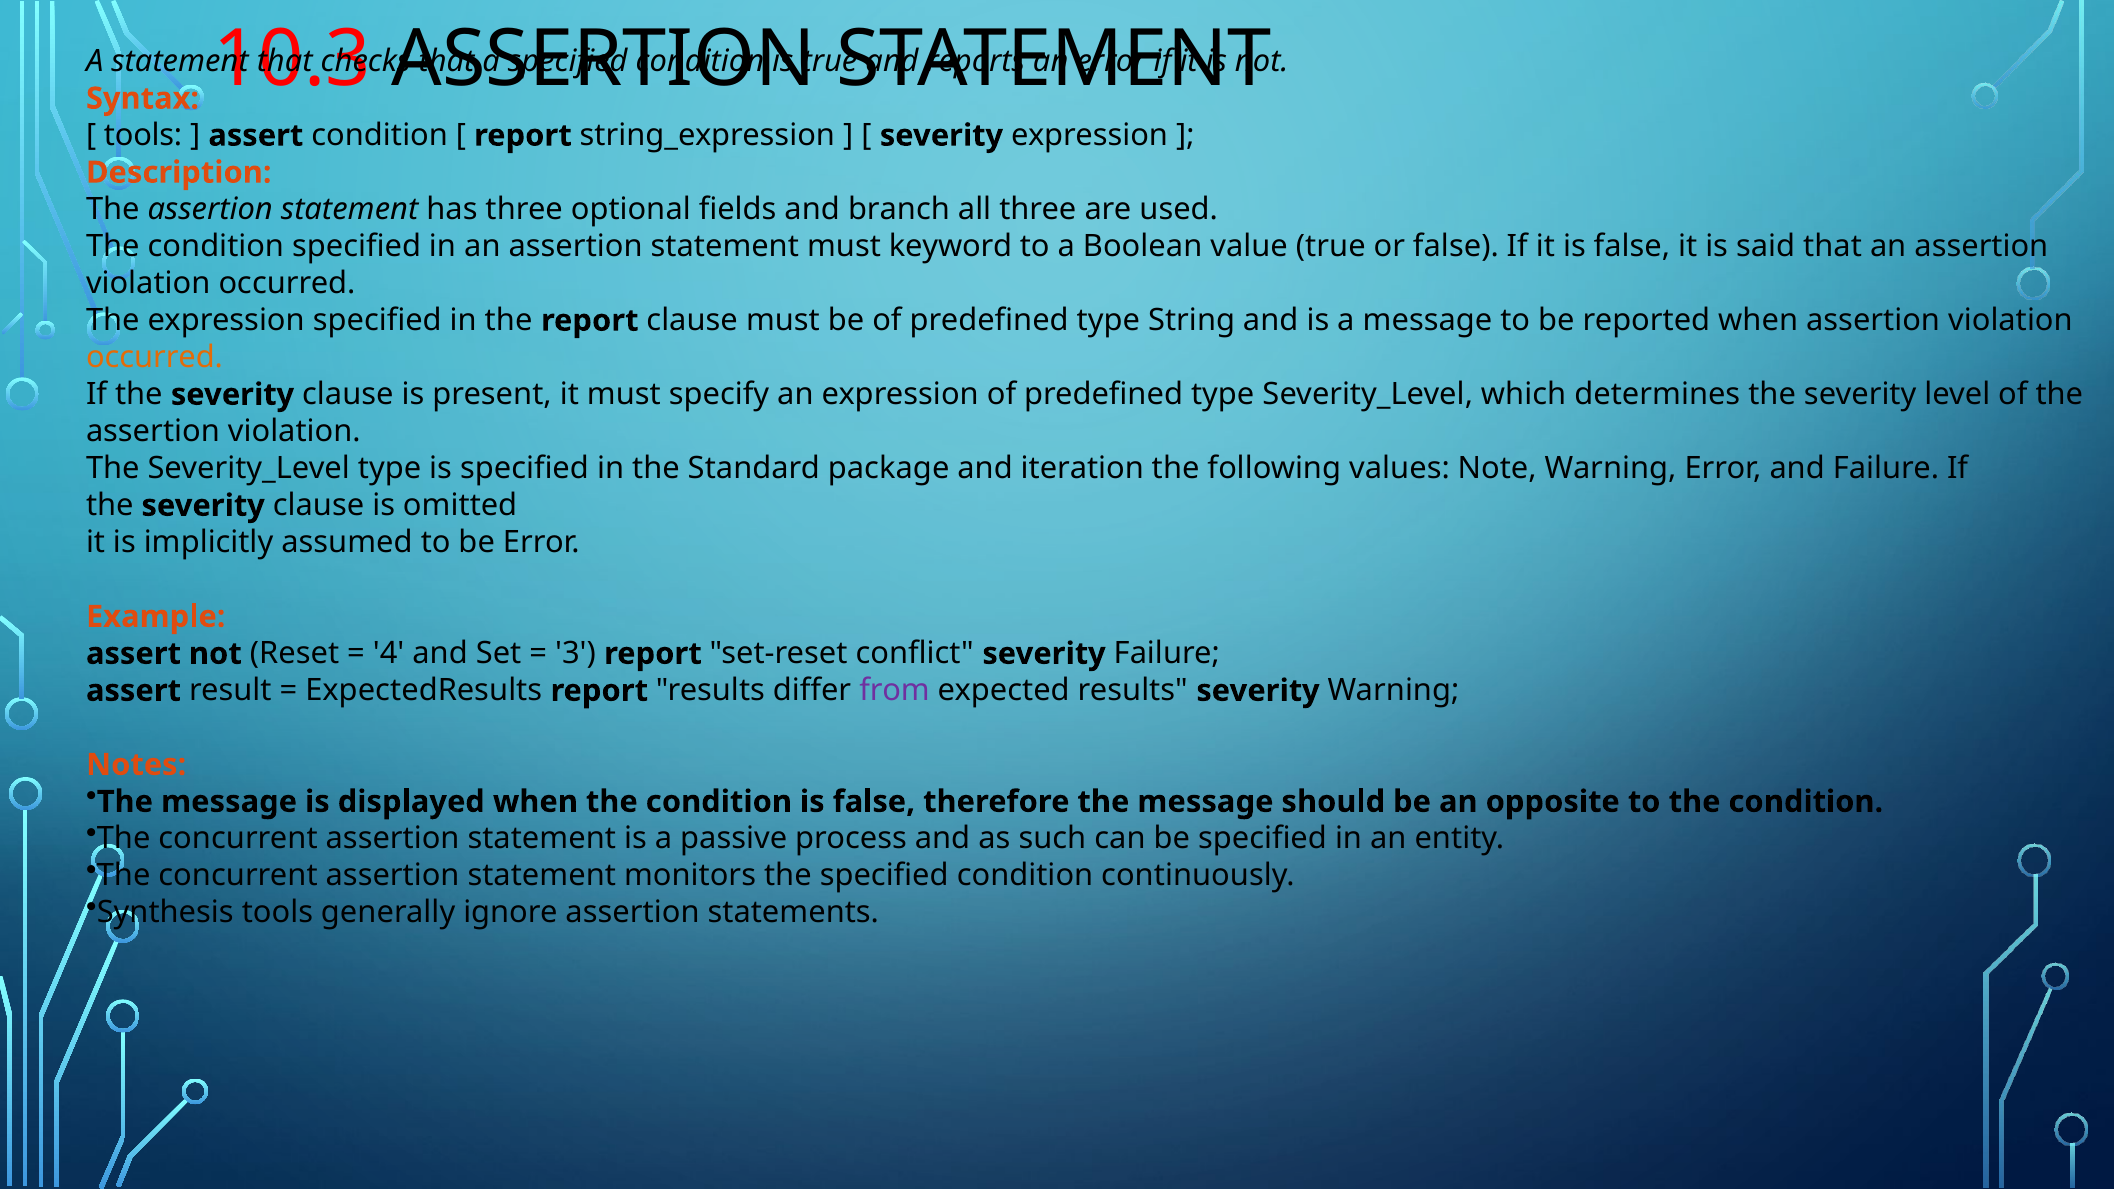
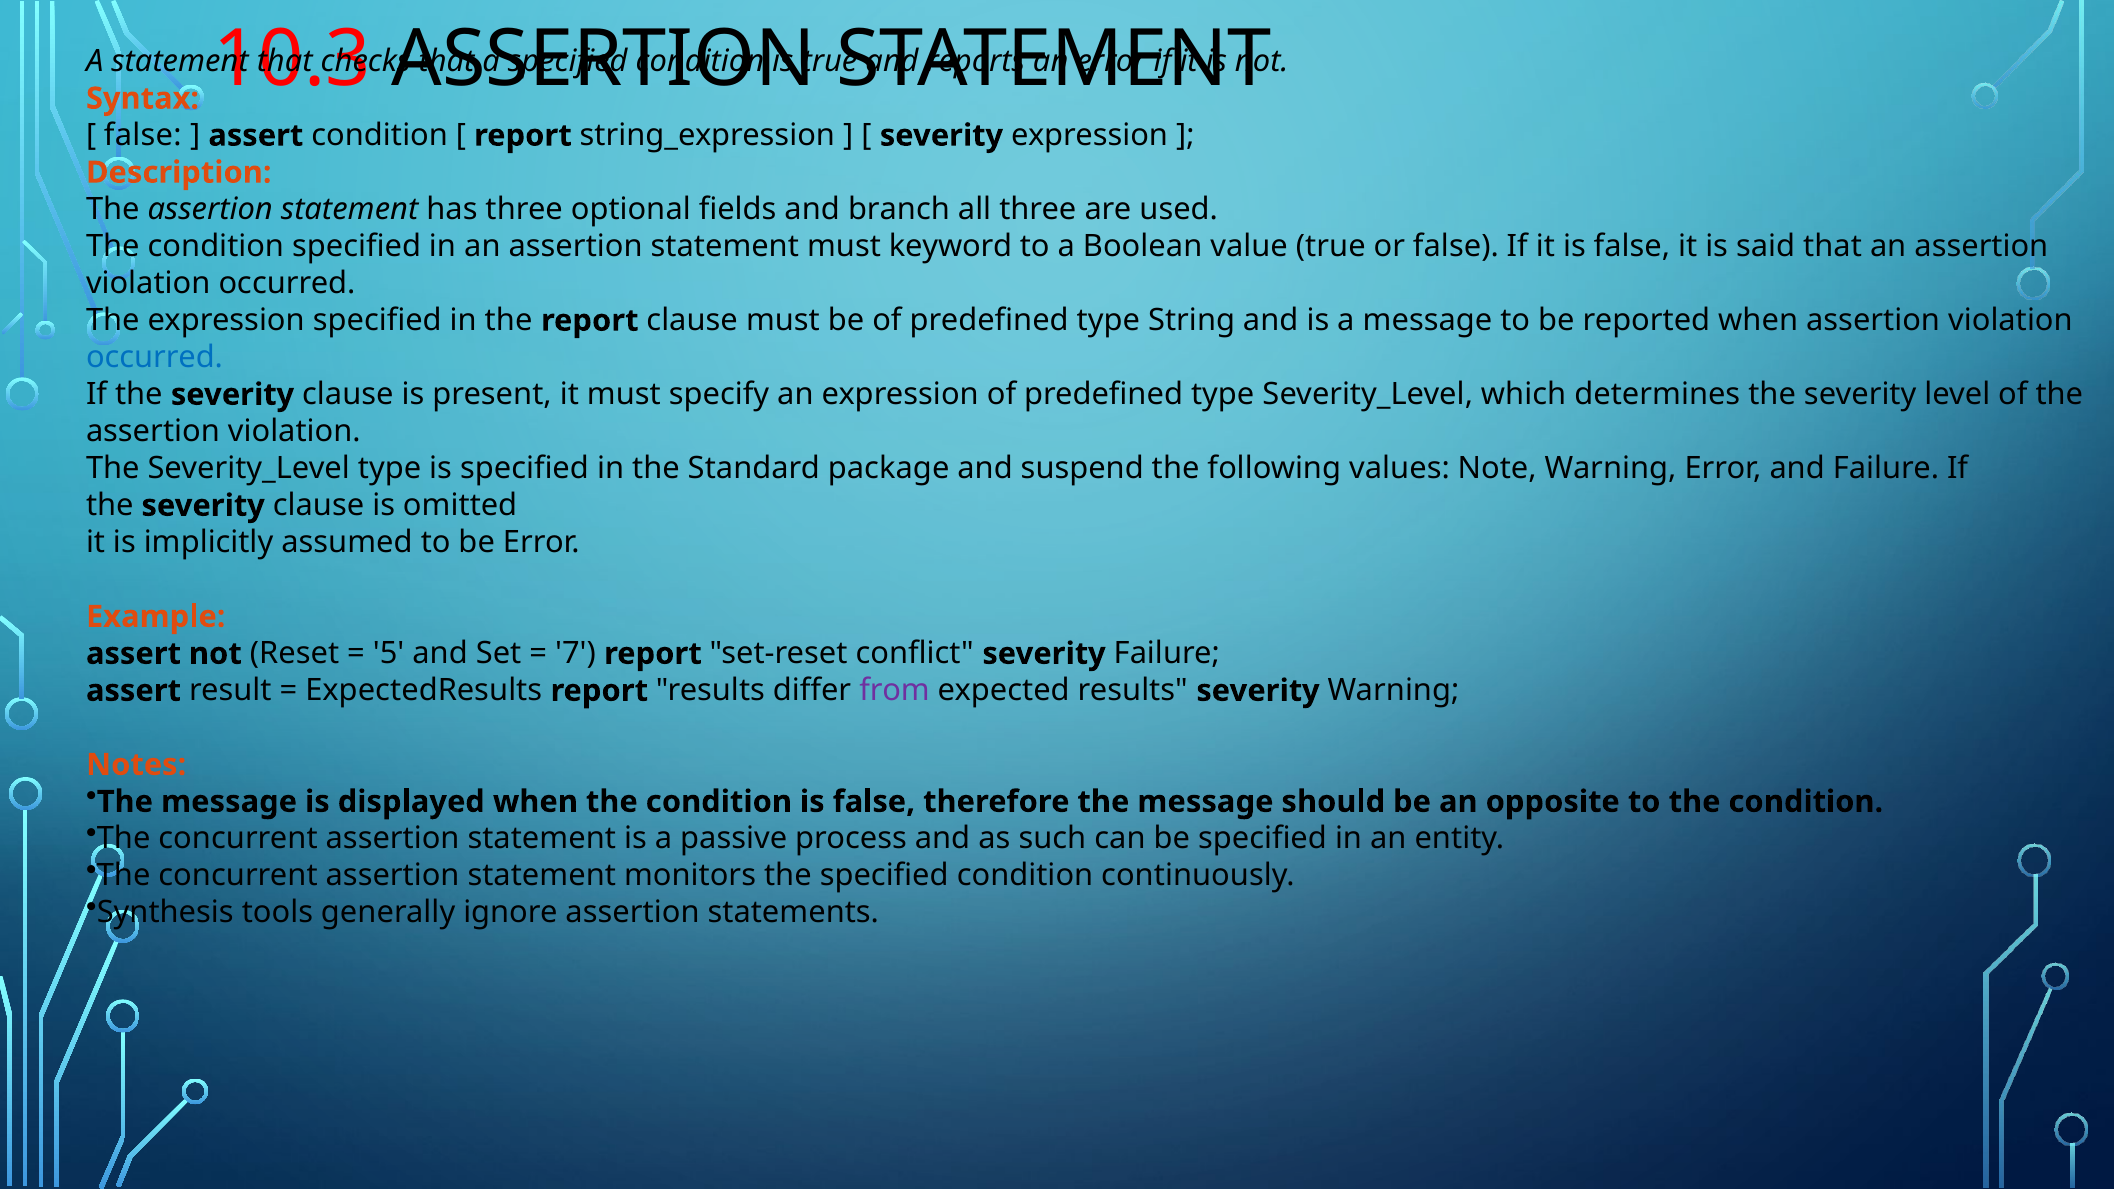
tools at (143, 136): tools -> false
occurred at (155, 358) colour: orange -> blue
iteration: iteration -> suspend
4: 4 -> 5
3: 3 -> 7
